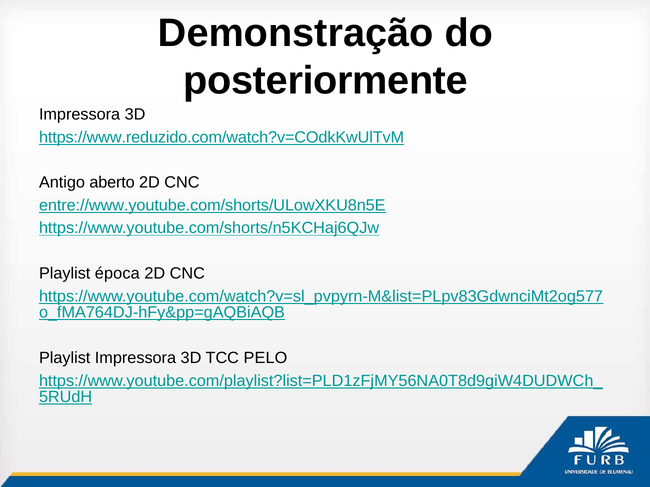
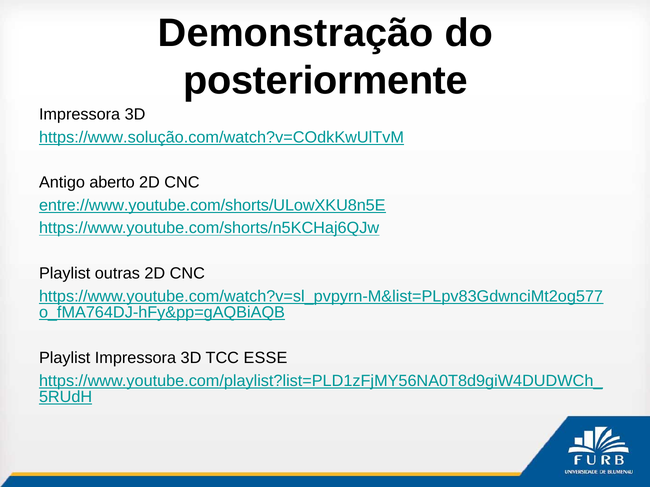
https://www.reduzido.com/watch?v=COdkKwUlTvM: https://www.reduzido.com/watch?v=COdkKwUlTvM -> https://www.solução.com/watch?v=COdkKwUlTvM
época: época -> outras
PELO: PELO -> ESSE
